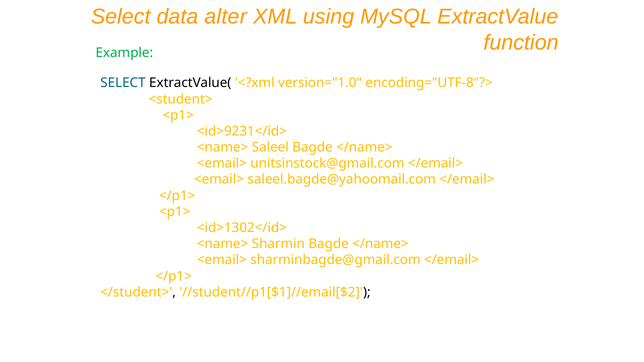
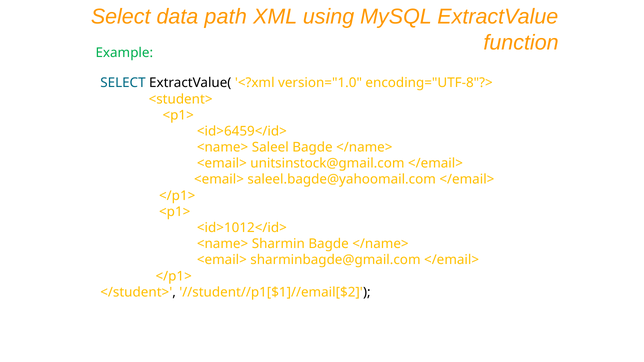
alter: alter -> path
<id>9231</id>: <id>9231</id> -> <id>6459</id>
<id>1302</id>: <id>1302</id> -> <id>1012</id>
